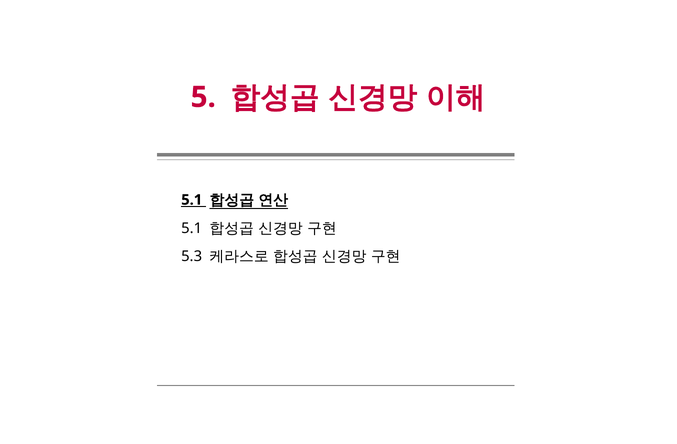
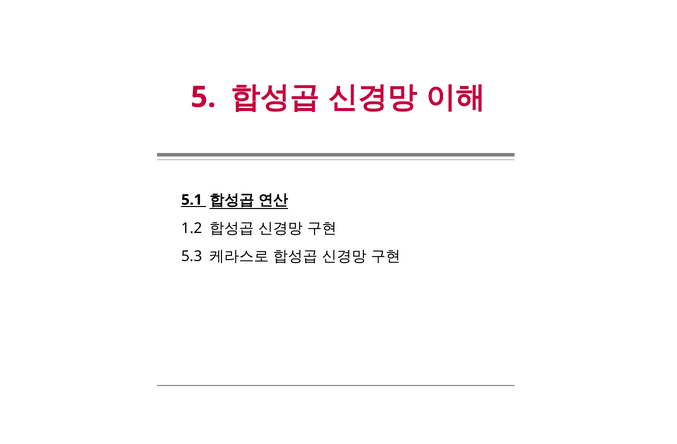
5.1 at (192, 228): 5.1 -> 1.2
